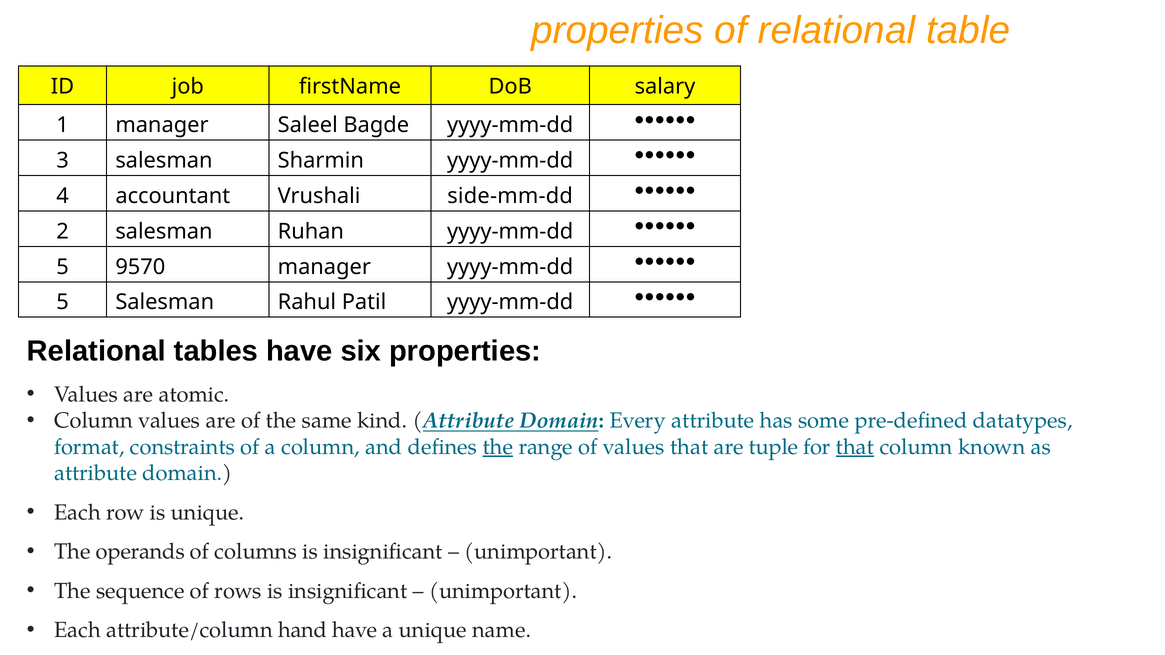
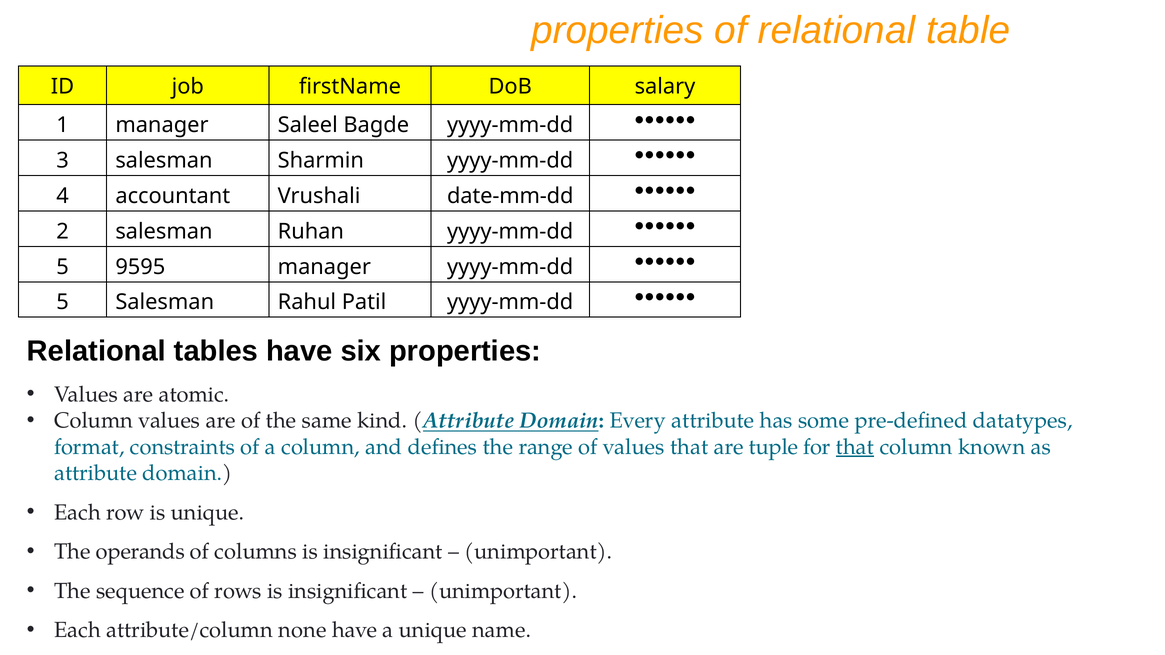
side-mm-dd: side-mm-dd -> date-mm-dd
9570: 9570 -> 9595
the at (498, 447) underline: present -> none
hand: hand -> none
